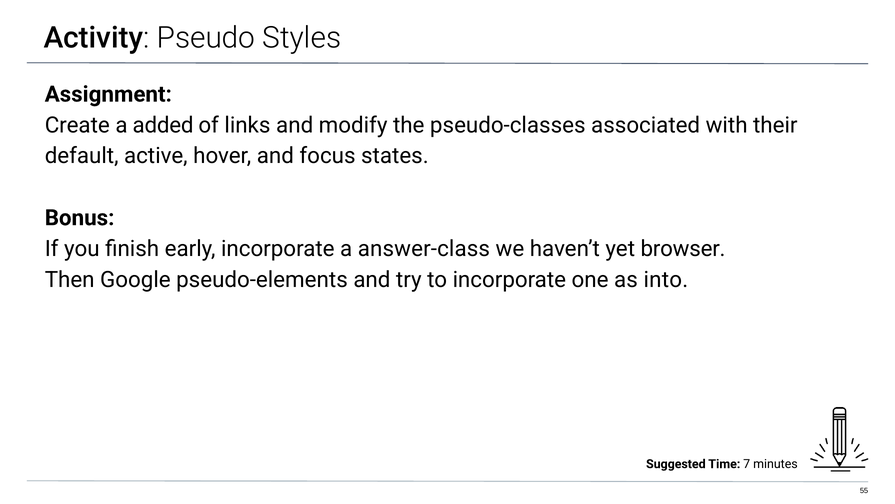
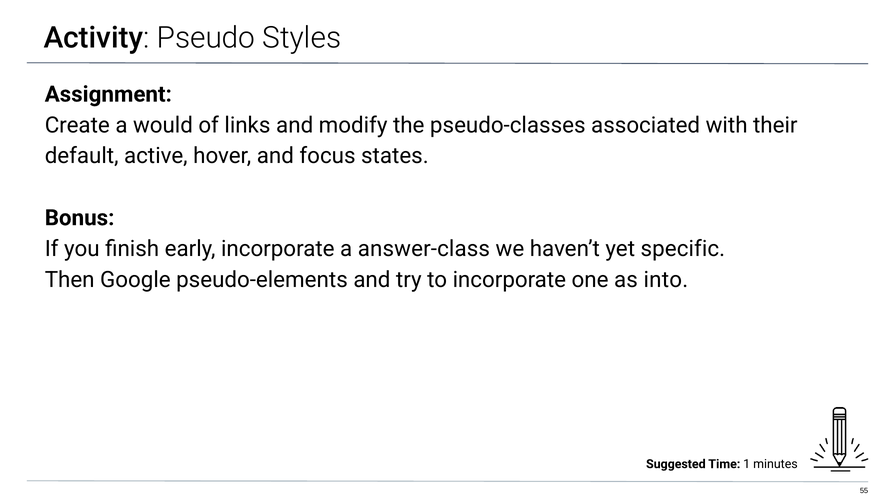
added: added -> would
browser: browser -> specific
7: 7 -> 1
